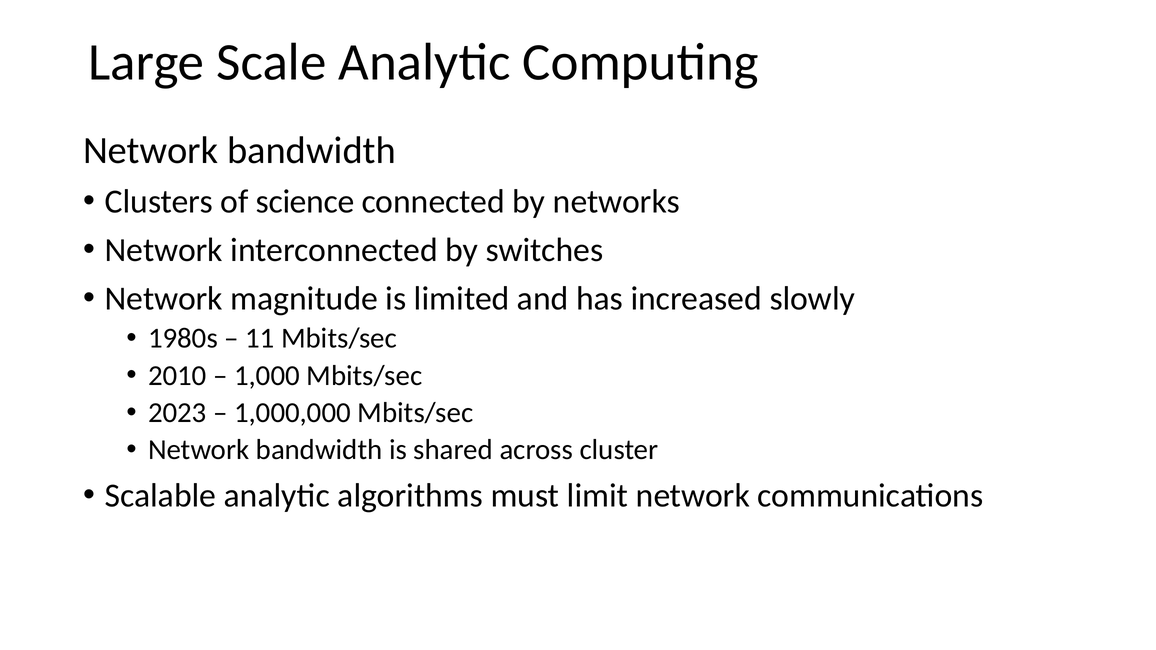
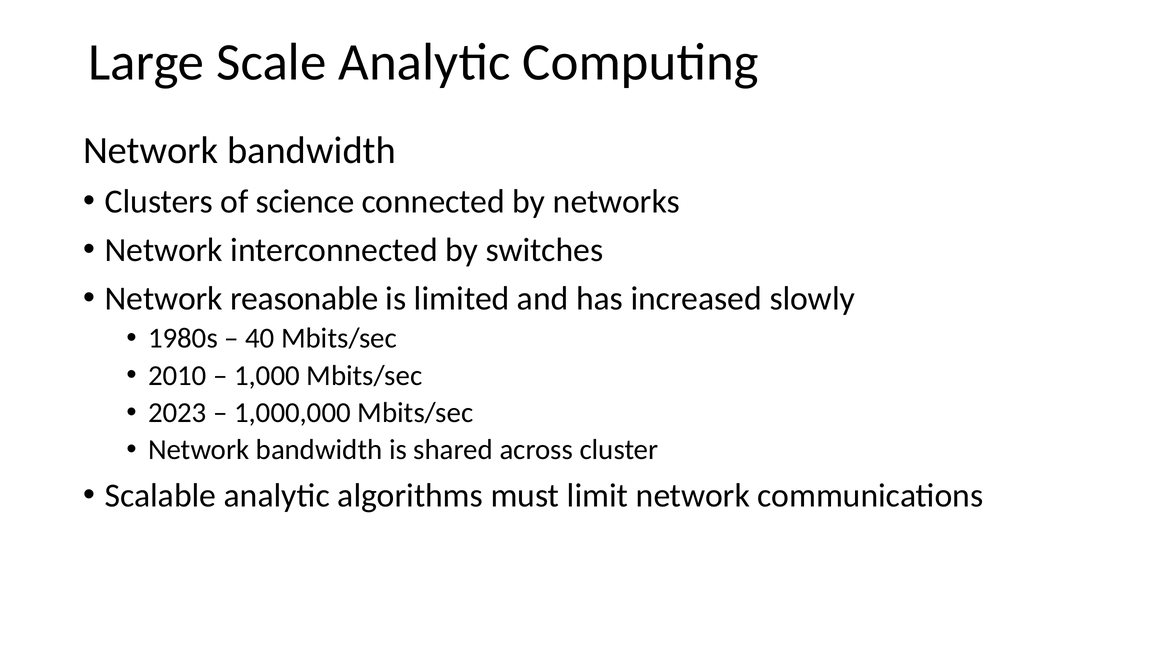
magnitude: magnitude -> reasonable
11: 11 -> 40
